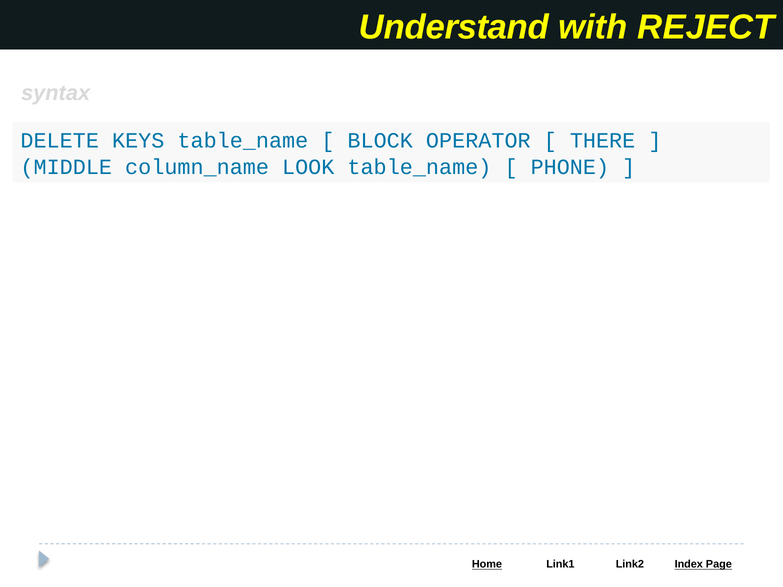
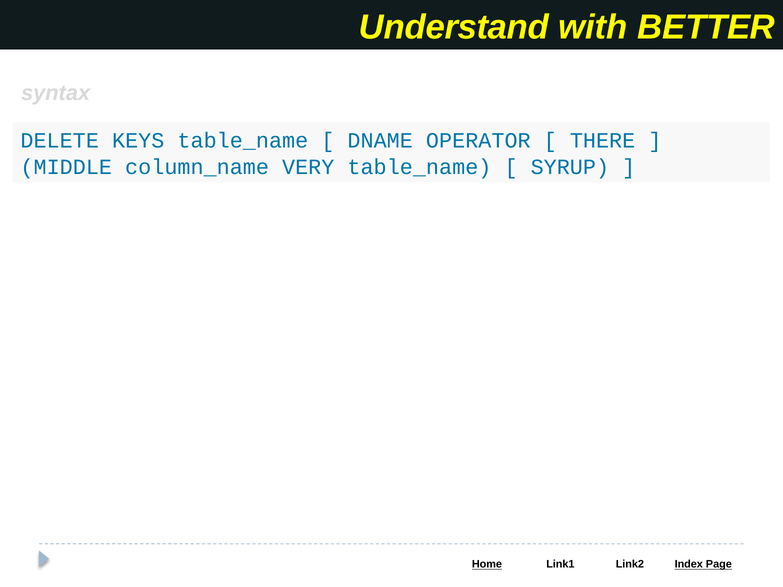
REJECT: REJECT -> BETTER
BLOCK: BLOCK -> DNAME
LOOK: LOOK -> VERY
PHONE: PHONE -> SYRUP
